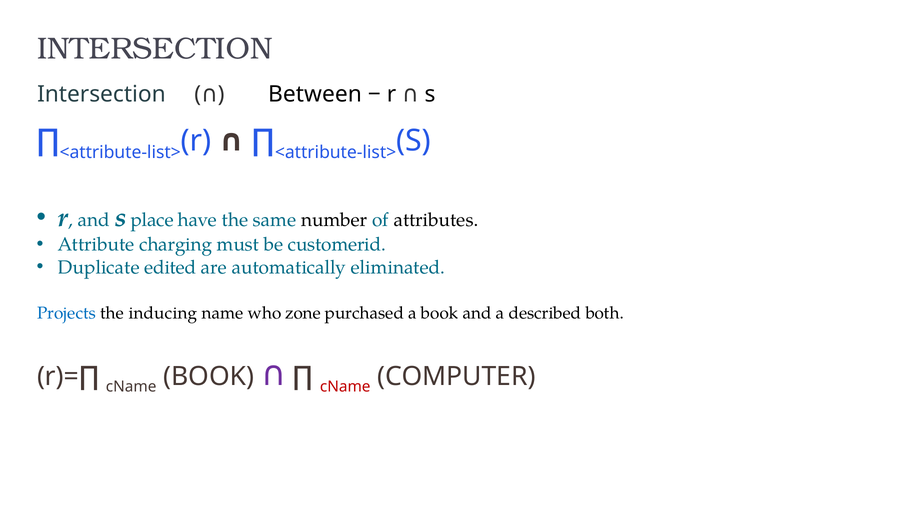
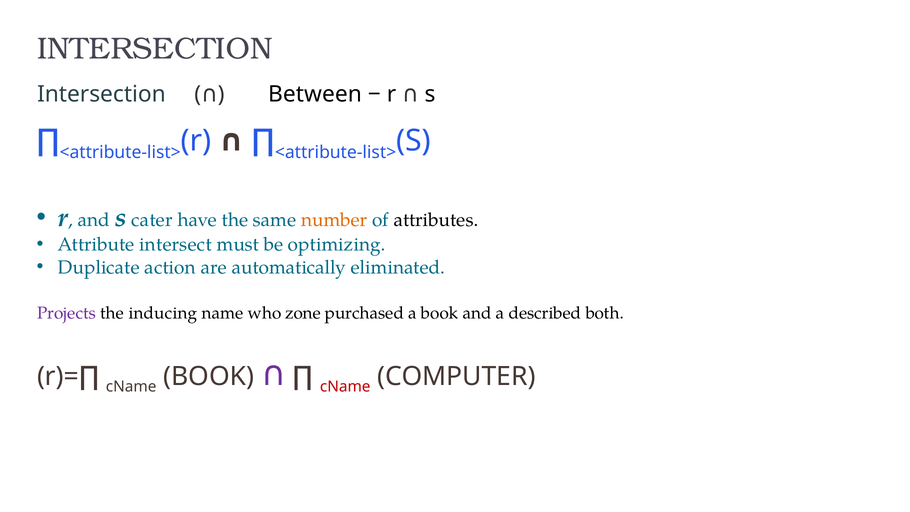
place: place -> cater
number colour: black -> orange
charging: charging -> intersect
customerid: customerid -> optimizing
edited: edited -> action
Projects colour: blue -> purple
